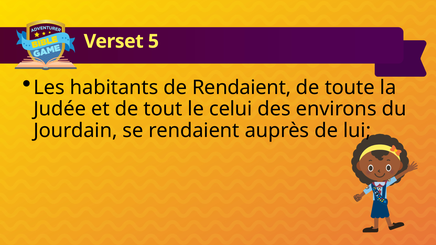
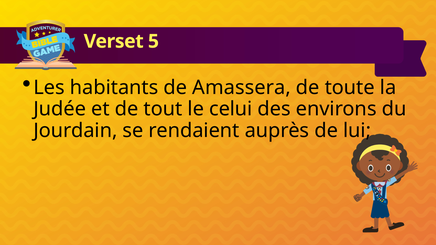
de Rendaient: Rendaient -> Amassera
